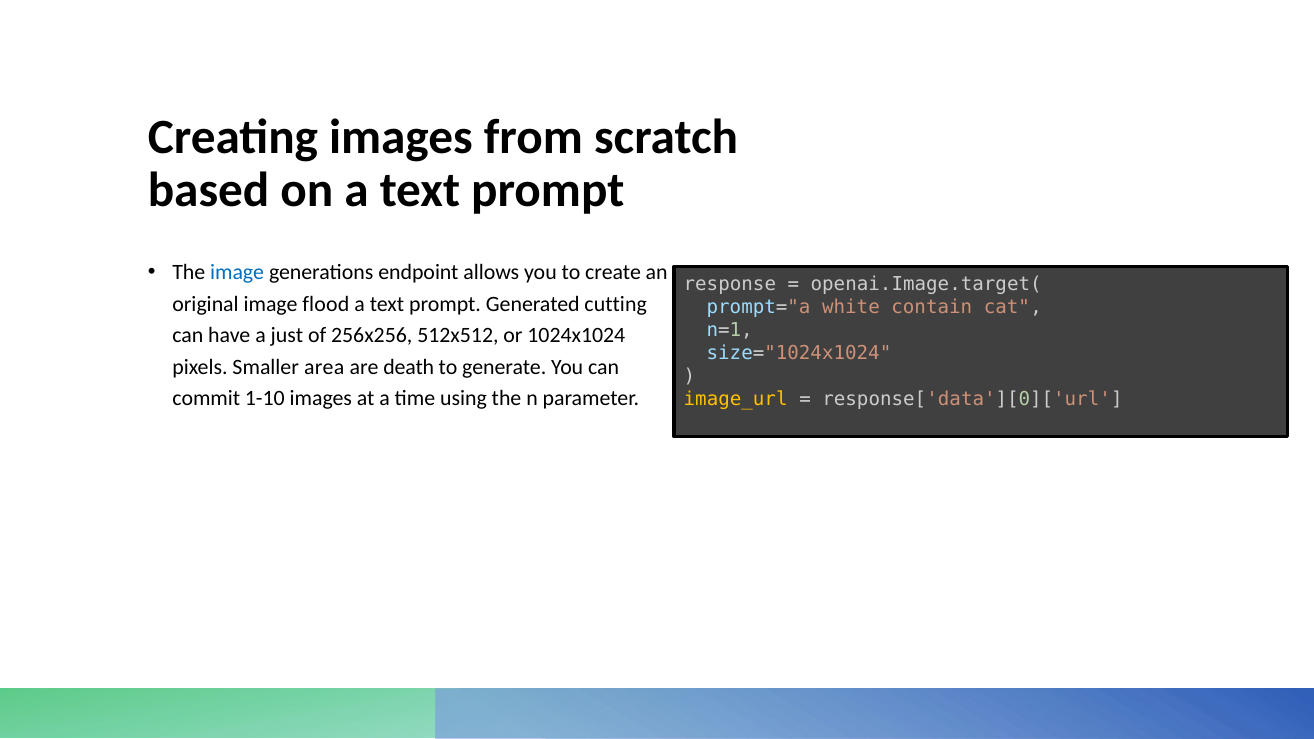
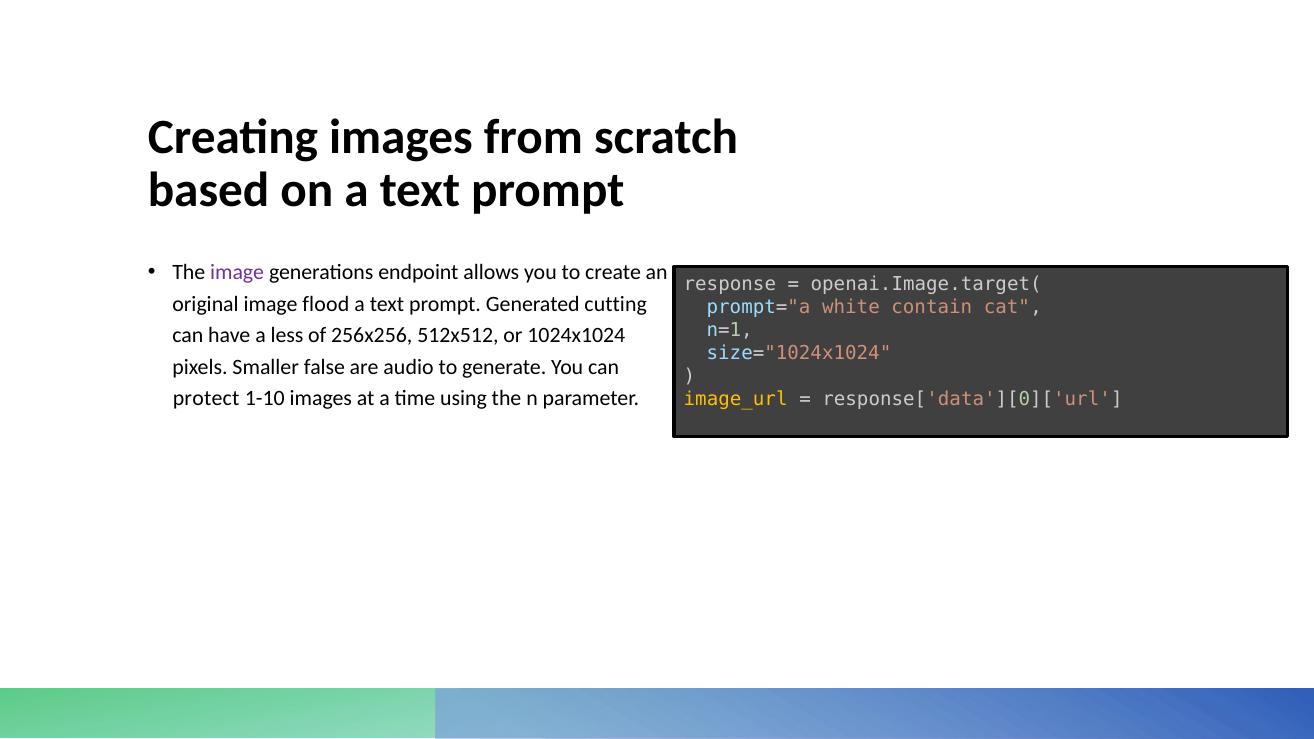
image at (237, 273) colour: blue -> purple
just: just -> less
area: area -> false
death: death -> audio
commit: commit -> protect
